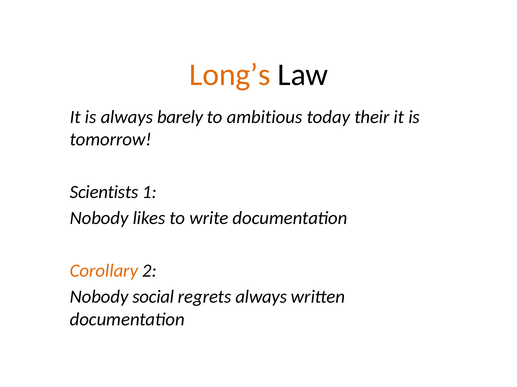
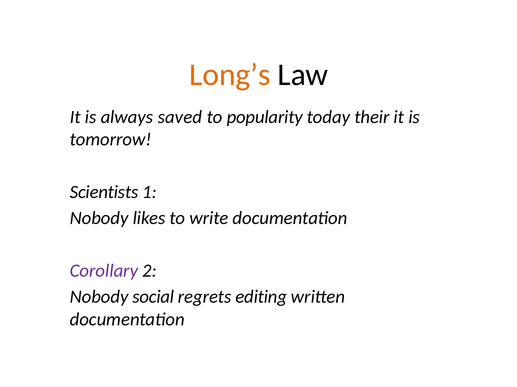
barely: barely -> saved
ambitious: ambitious -> popularity
Corollary colour: orange -> purple
regrets always: always -> editing
